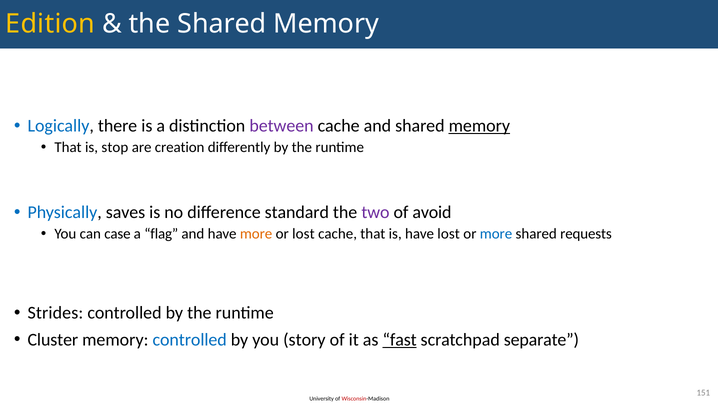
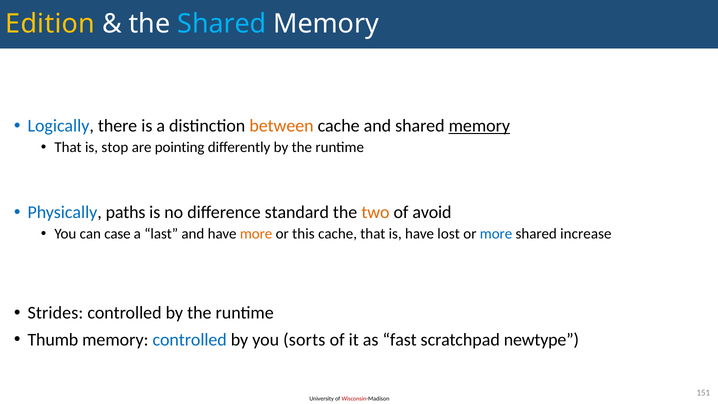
Shared at (222, 24) colour: white -> light blue
between colour: purple -> orange
creation: creation -> pointing
saves: saves -> paths
two colour: purple -> orange
flag: flag -> last
or lost: lost -> this
requests: requests -> increase
Cluster: Cluster -> Thumb
story: story -> sorts
fast underline: present -> none
separate: separate -> newtype
